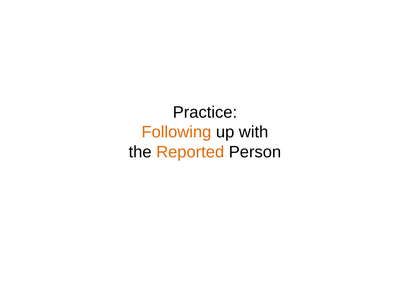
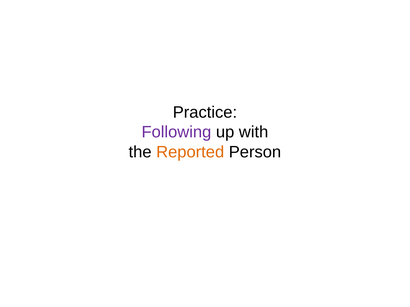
Following colour: orange -> purple
